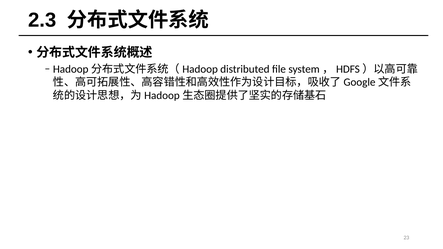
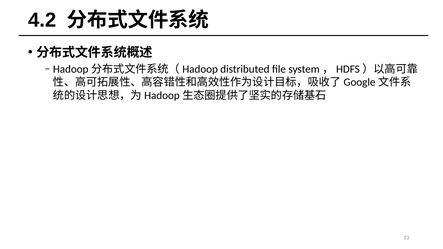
2.3: 2.3 -> 4.2
